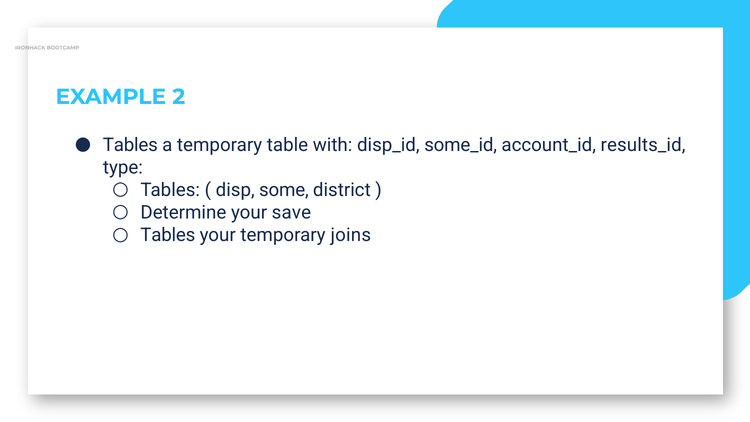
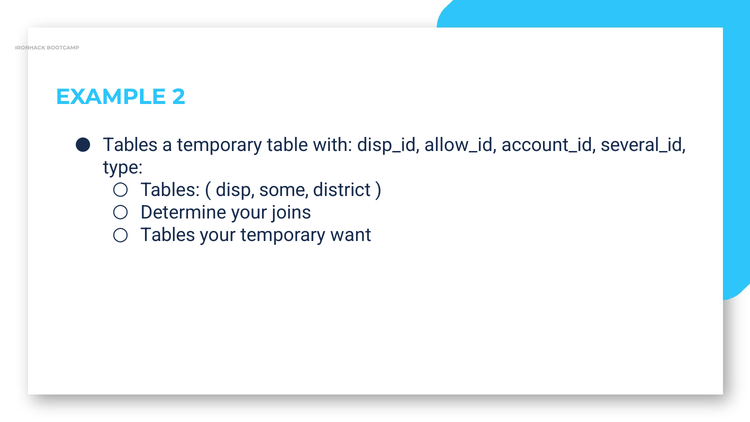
some_id: some_id -> allow_id
results_id: results_id -> several_id
save: save -> joins
joins: joins -> want
